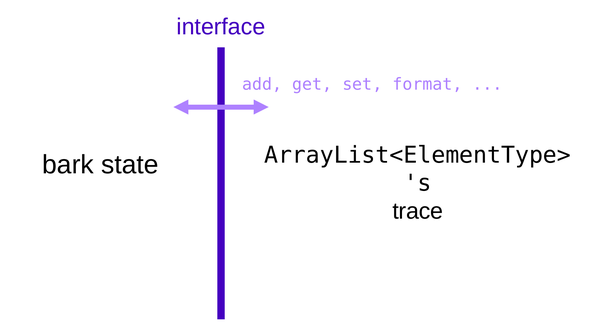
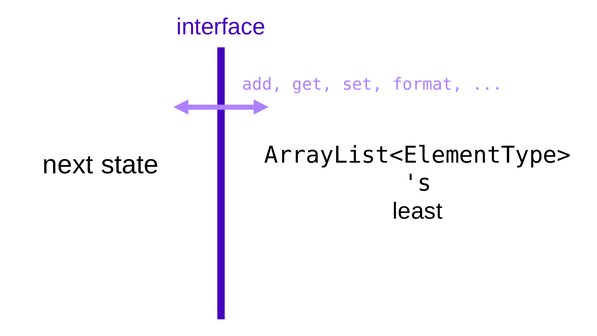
bark: bark -> next
trace: trace -> least
